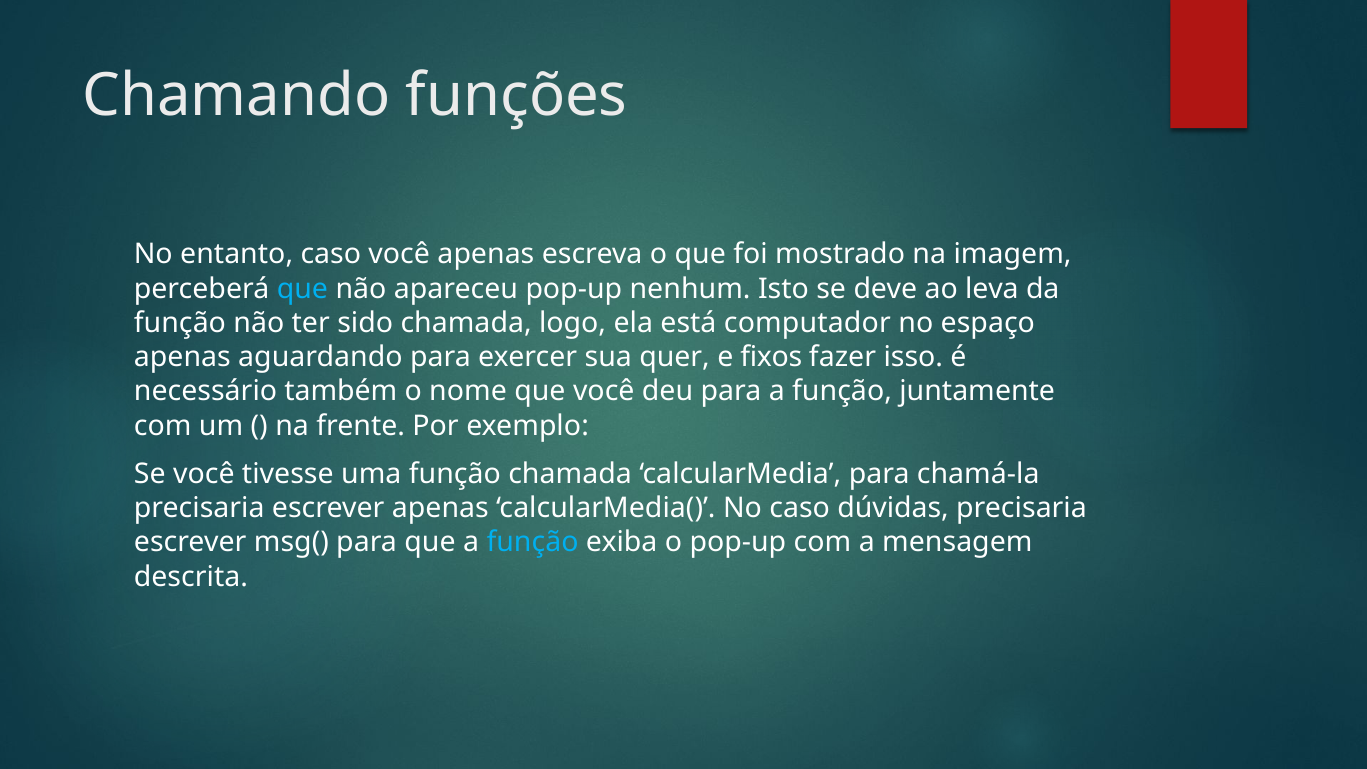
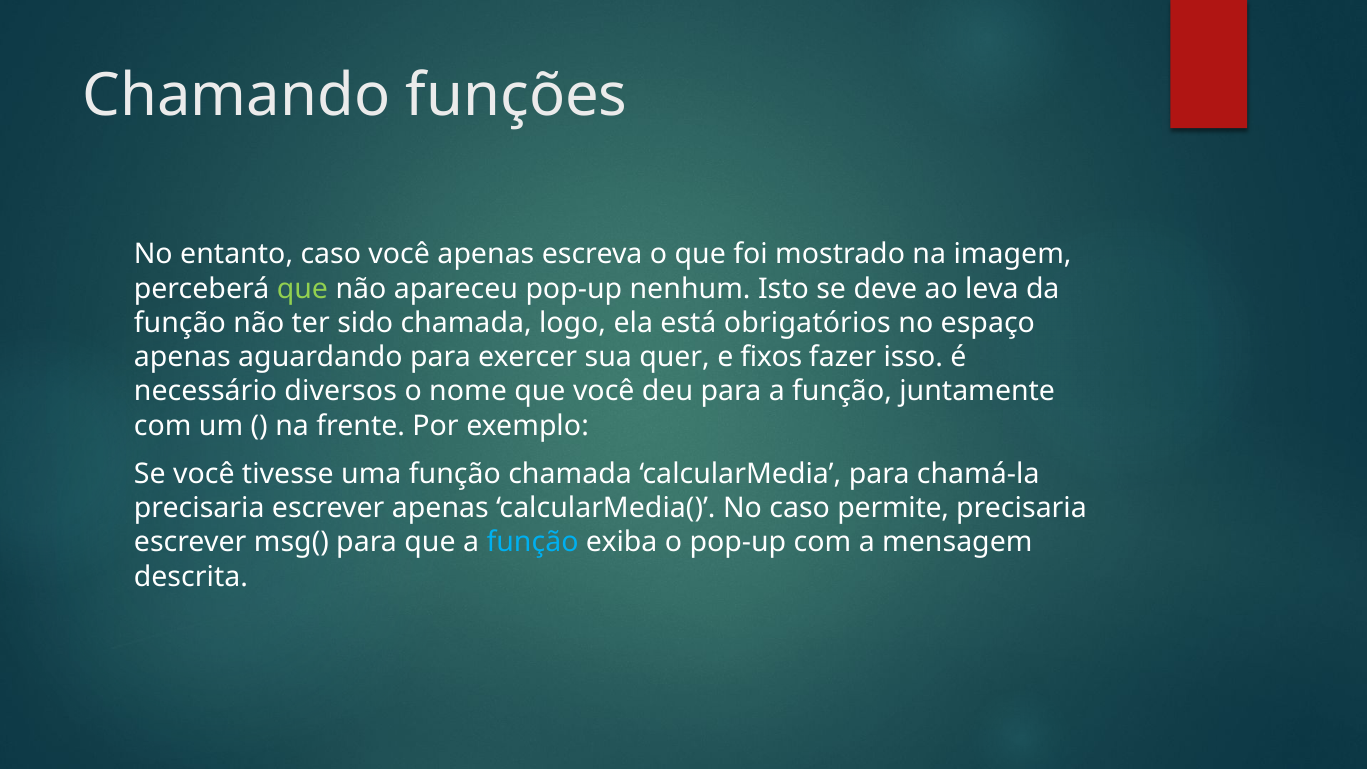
que at (302, 289) colour: light blue -> light green
computador: computador -> obrigatórios
também: também -> diversos
dúvidas: dúvidas -> permite
